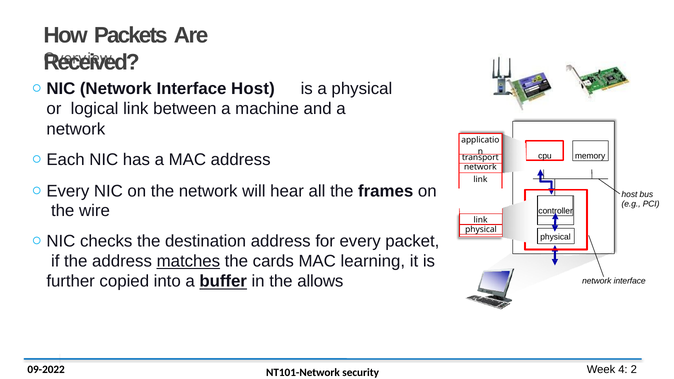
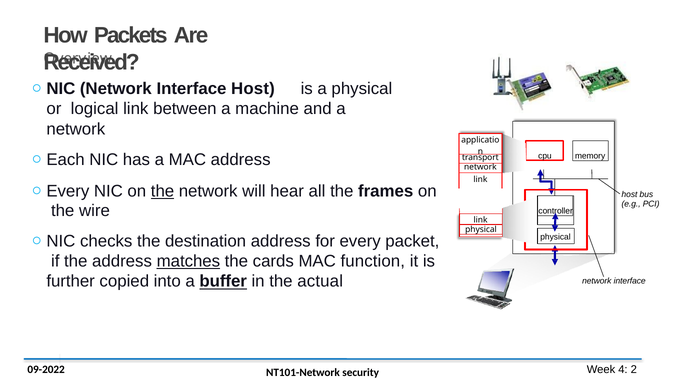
the at (163, 191) underline: none -> present
learning: learning -> function
allows: allows -> actual
